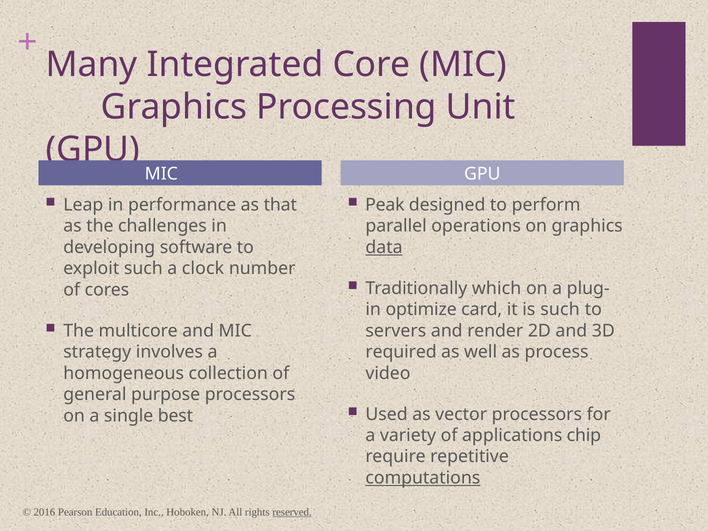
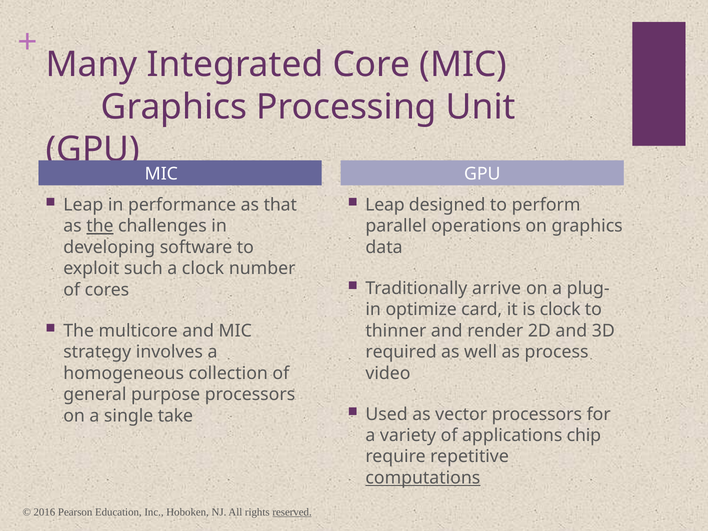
Peak at (385, 205): Peak -> Leap
the at (100, 226) underline: none -> present
data underline: present -> none
which: which -> arrive
is such: such -> clock
servers: servers -> thinner
best: best -> take
